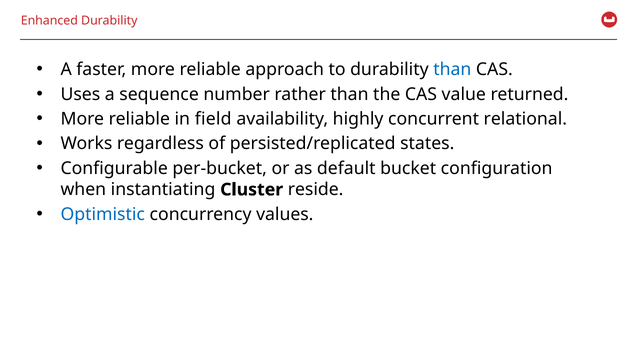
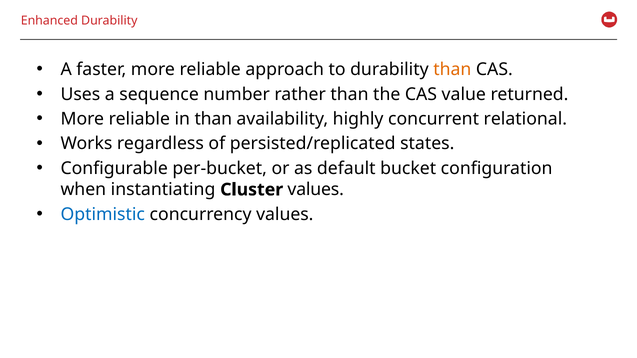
than at (452, 70) colour: blue -> orange
in field: field -> than
Cluster reside: reside -> values
